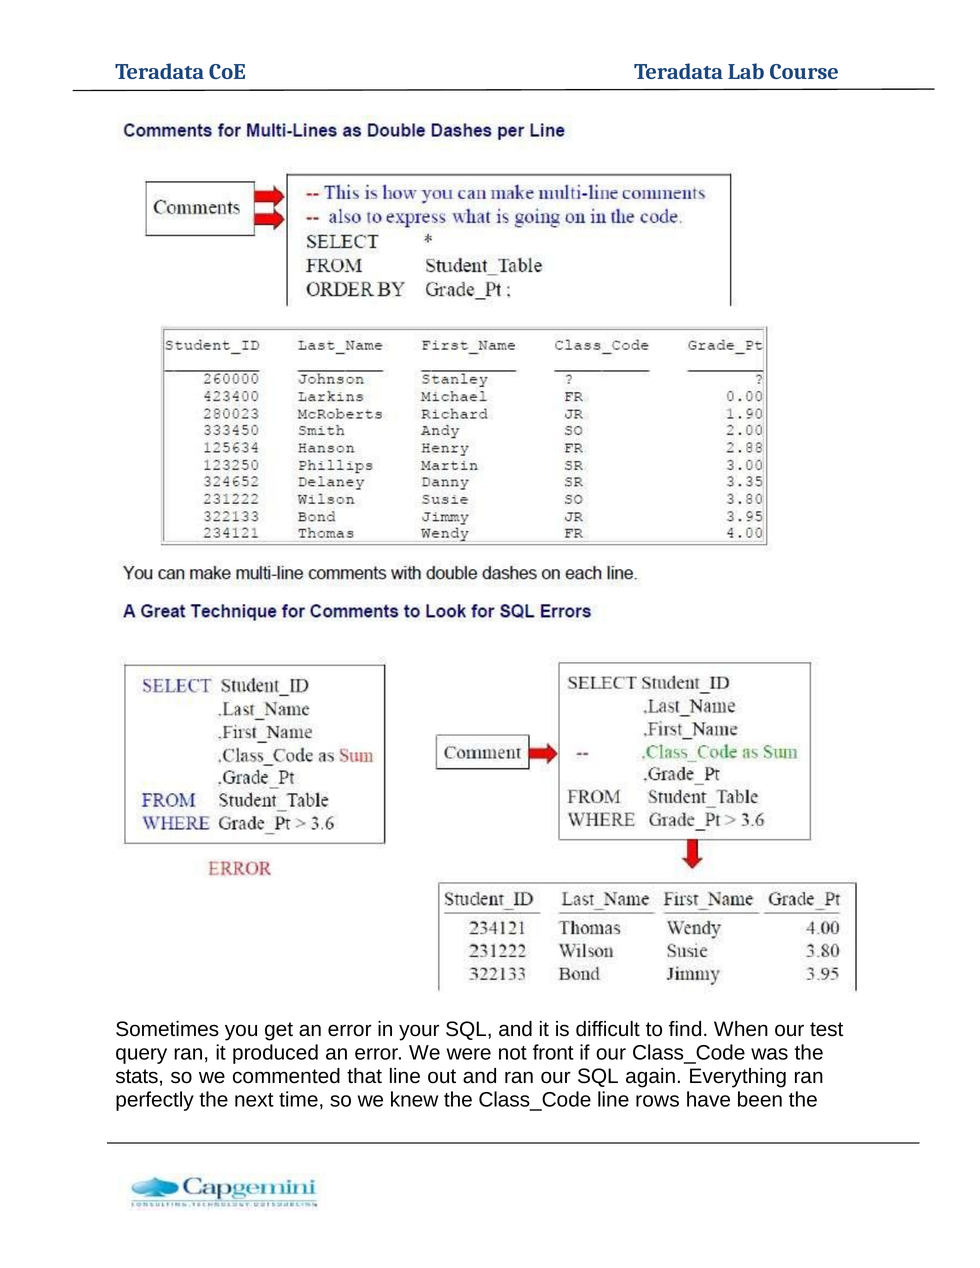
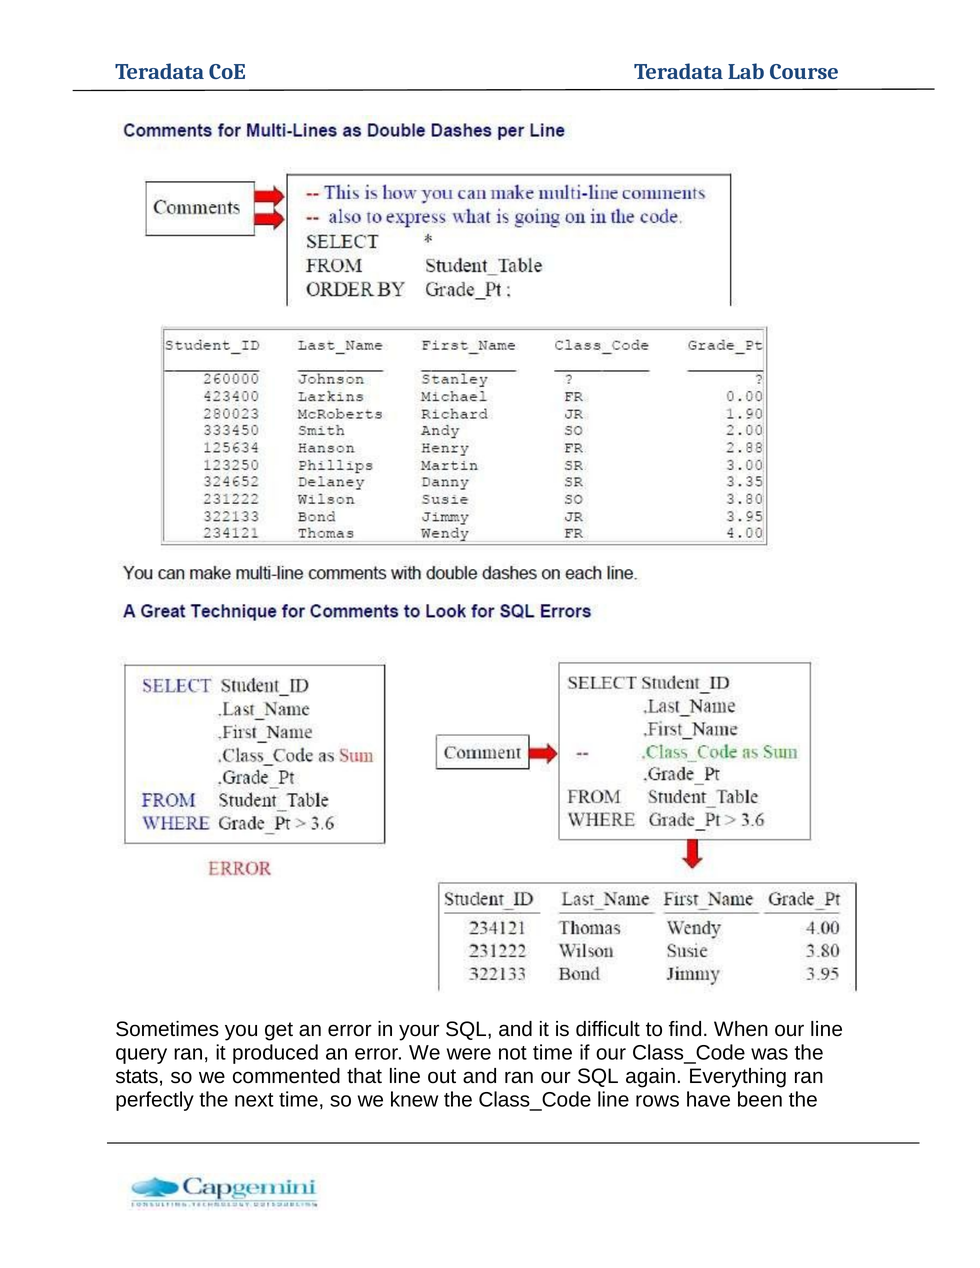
our test: test -> line
not front: front -> time
